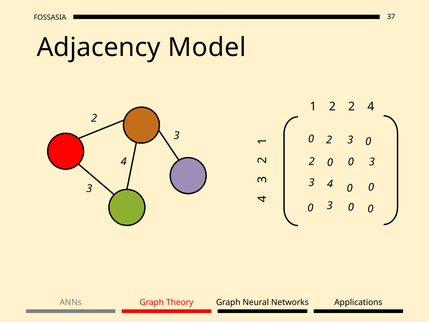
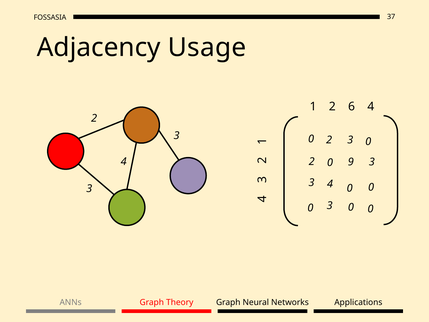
Model: Model -> Usage
1 2 2: 2 -> 6
2 0: 0 -> 9
